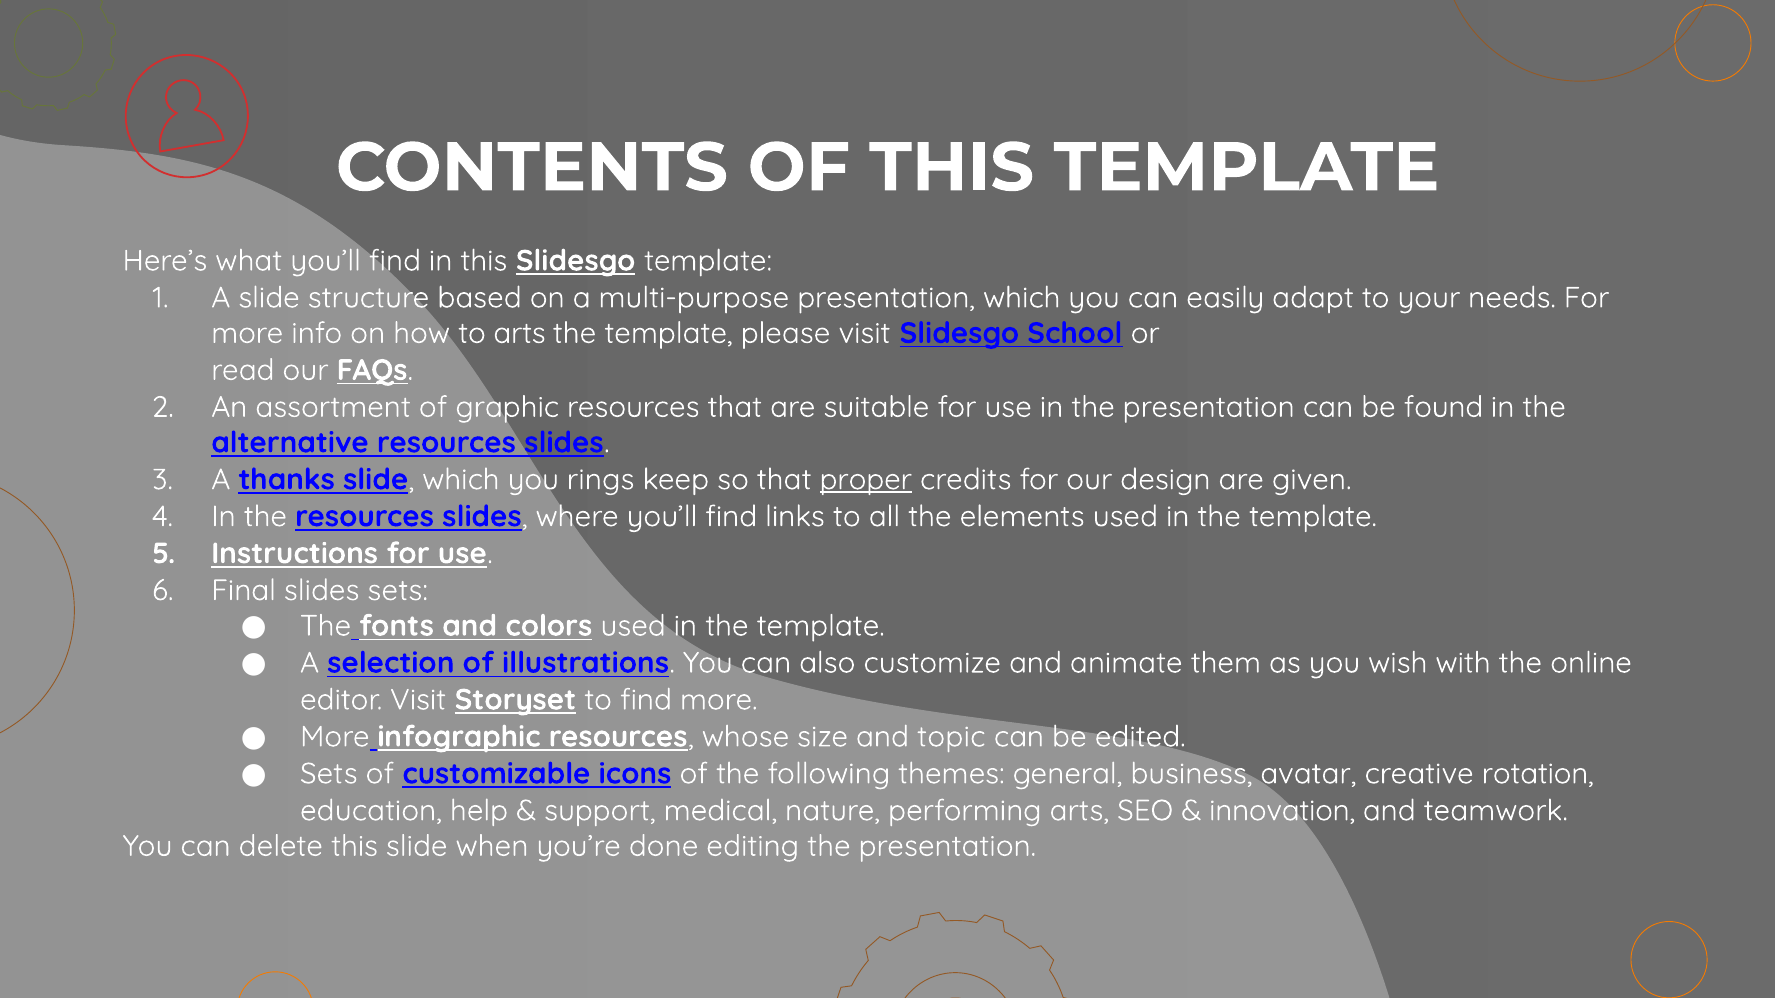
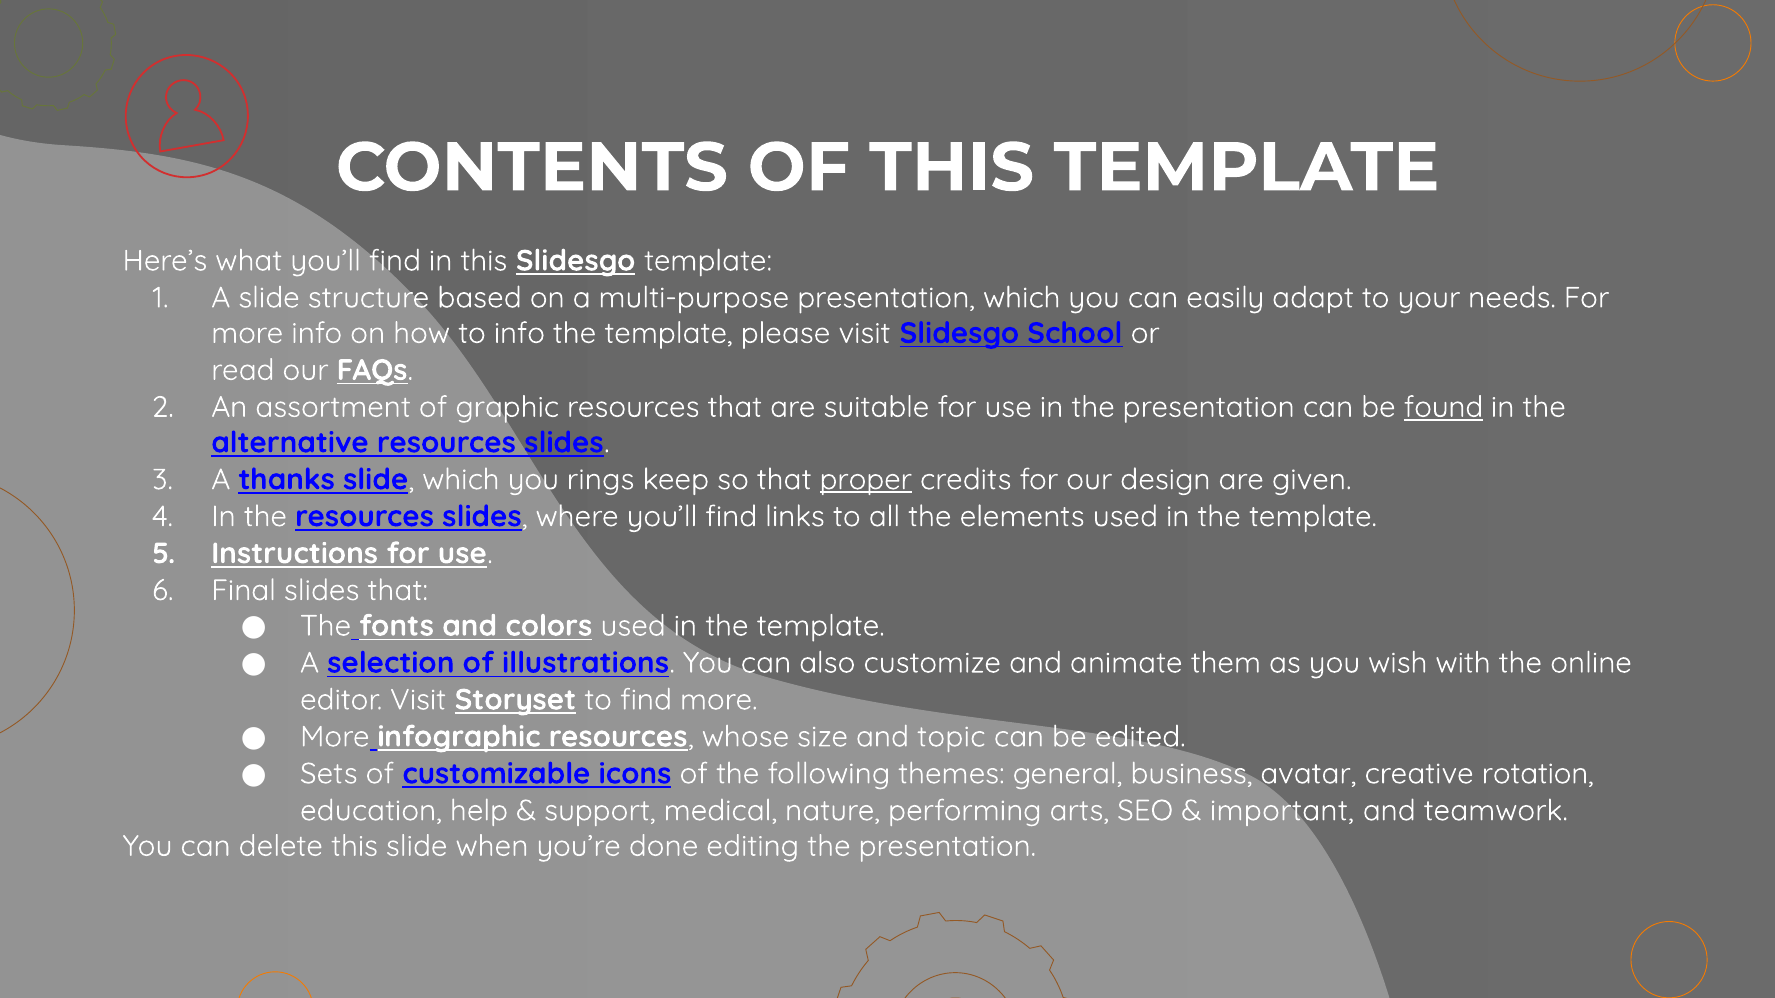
to arts: arts -> info
found underline: none -> present
slides sets: sets -> that
innovation: innovation -> important
